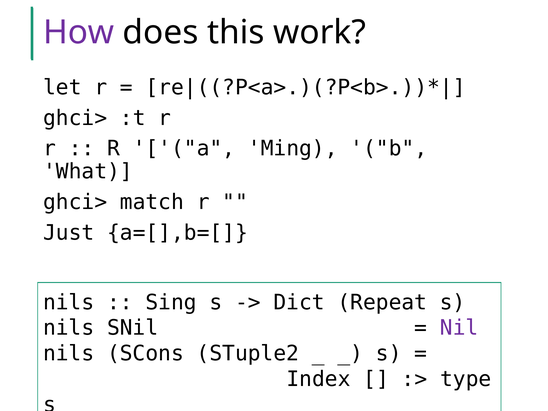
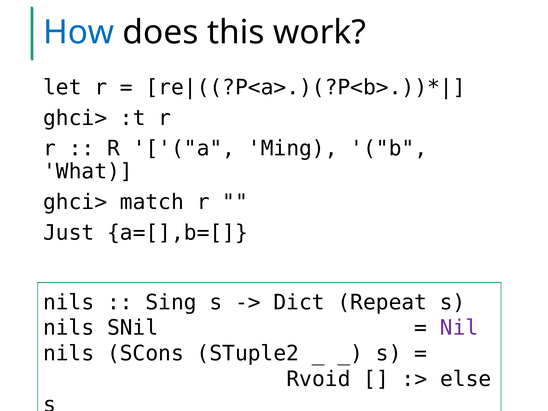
How colour: purple -> blue
Index: Index -> Rvoid
type: type -> else
